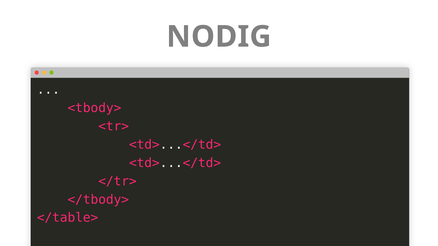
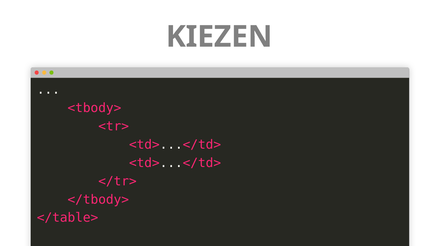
NODIG: NODIG -> KIEZEN
